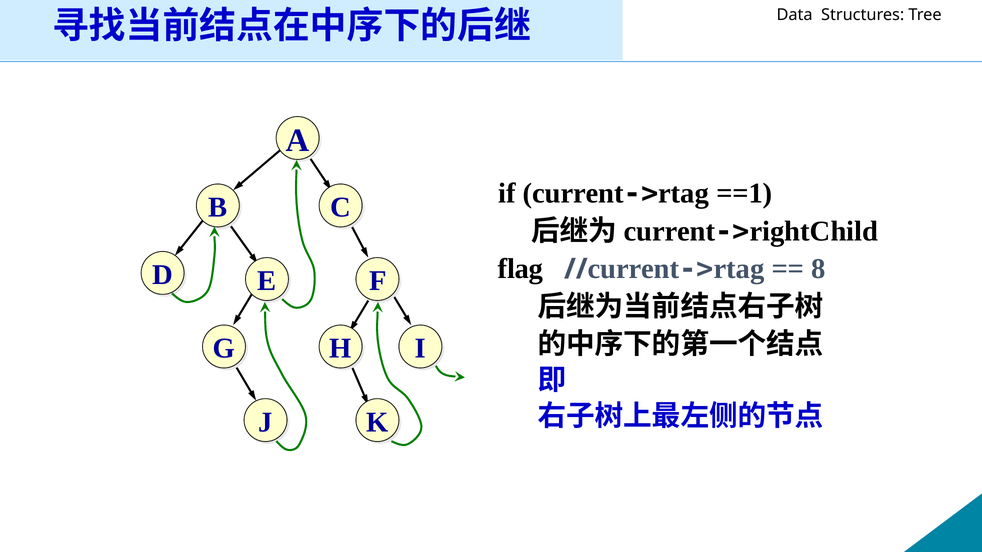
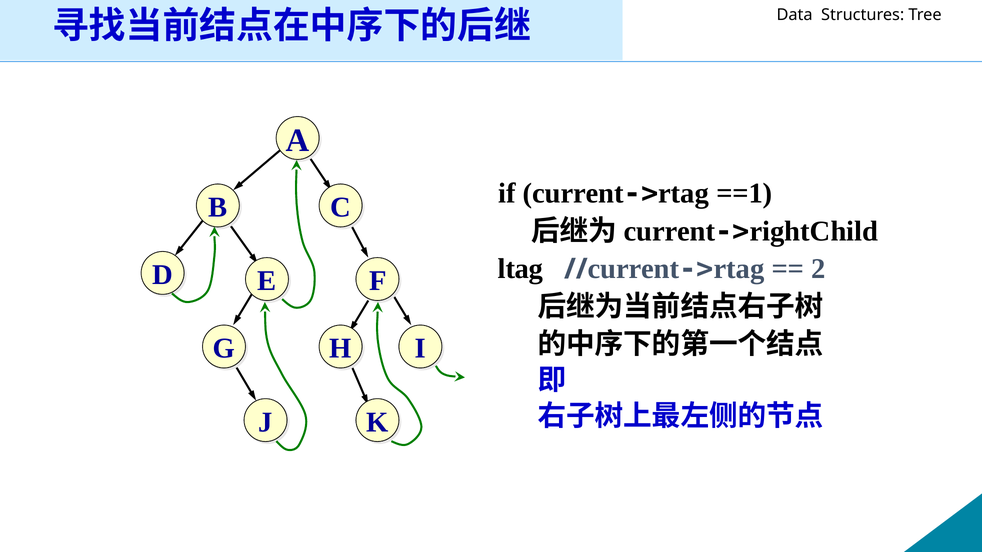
flag: flag -> ltag
8: 8 -> 2
